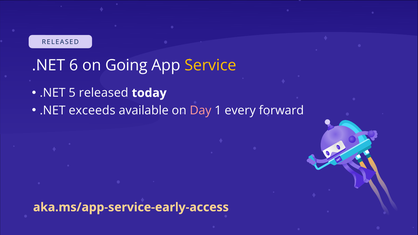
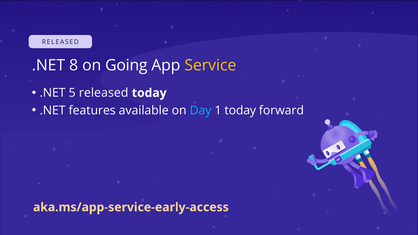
6: 6 -> 8
exceeds: exceeds -> features
Day colour: pink -> light blue
1 every: every -> today
